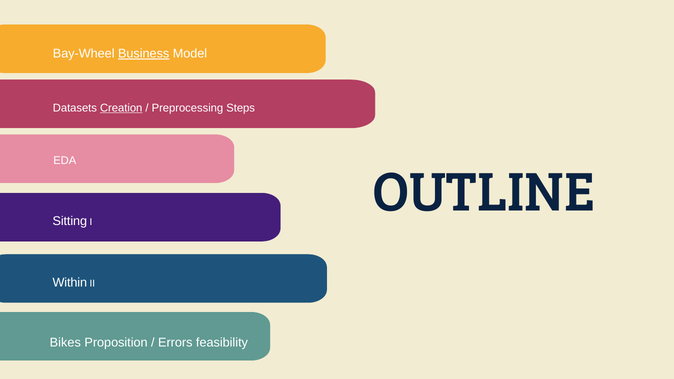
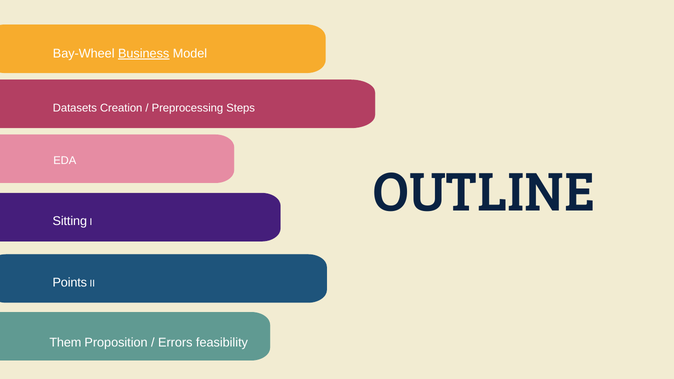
Creation underline: present -> none
Within: Within -> Points
Bikes: Bikes -> Them
